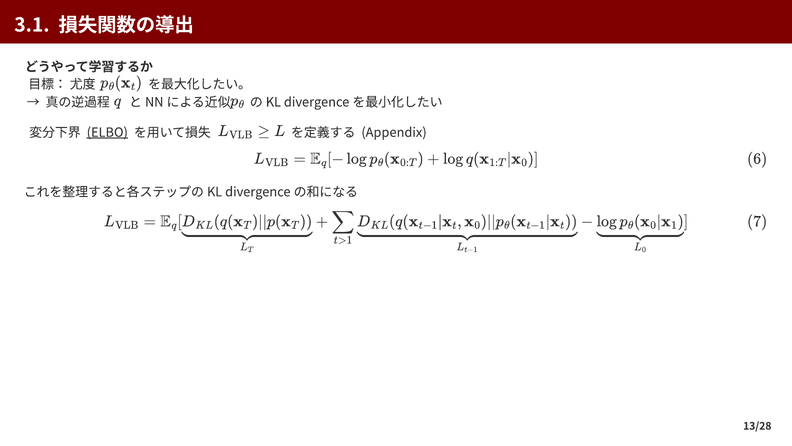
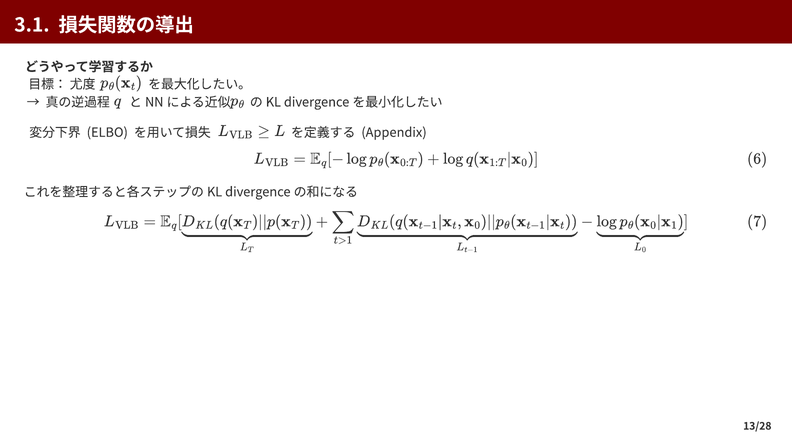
ELBO underline: present -> none
